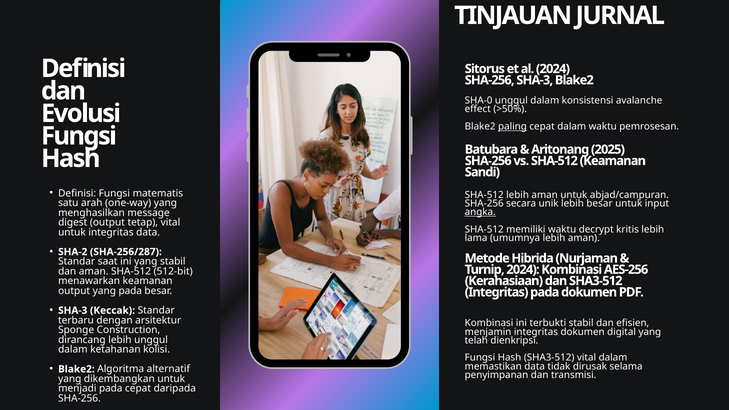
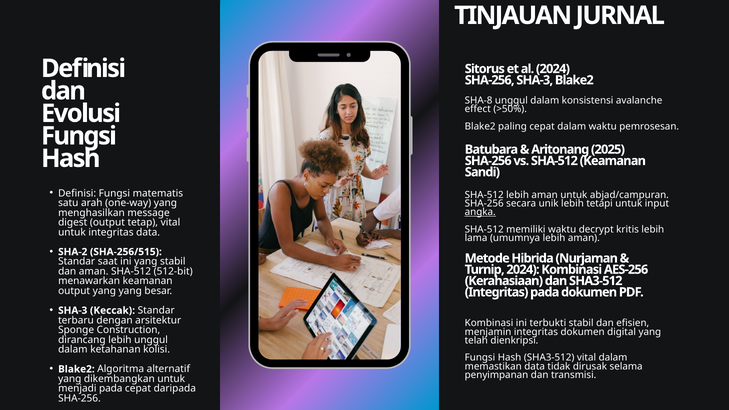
SHA-0: SHA-0 -> SHA-8
paling underline: present -> none
lebih besar: besar -> tetapi
SHA-256/287: SHA-256/287 -> SHA-256/515
yang pada: pada -> yang
